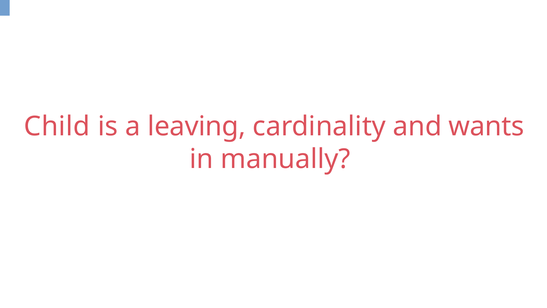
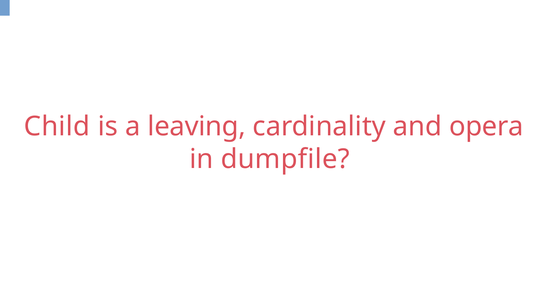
wants: wants -> opera
manually: manually -> dumpfile
